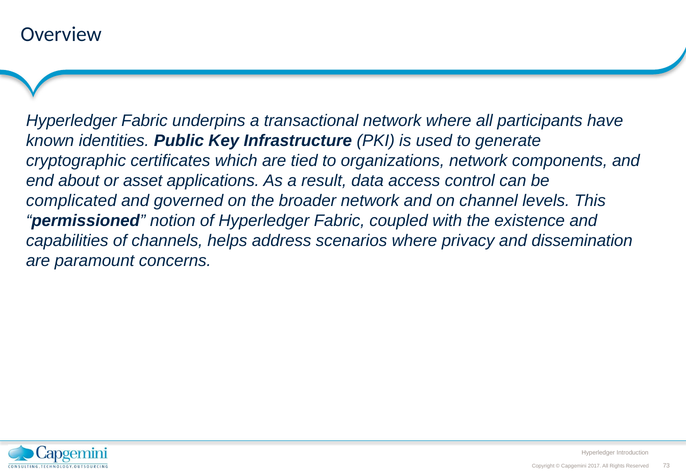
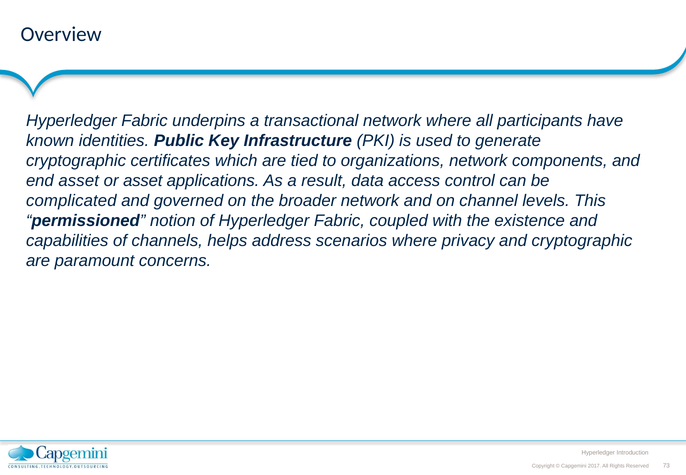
end about: about -> asset
and dissemination: dissemination -> cryptographic
